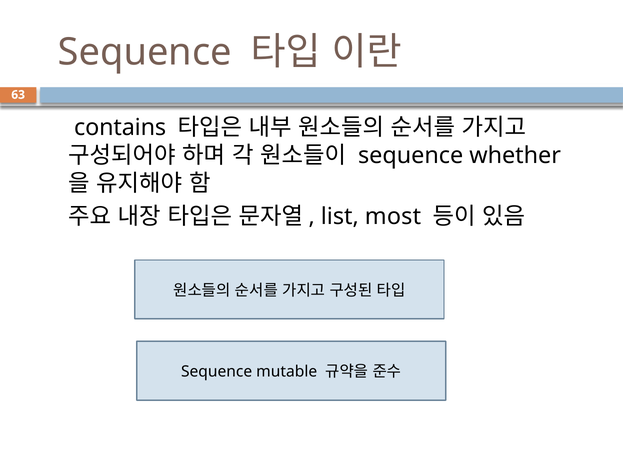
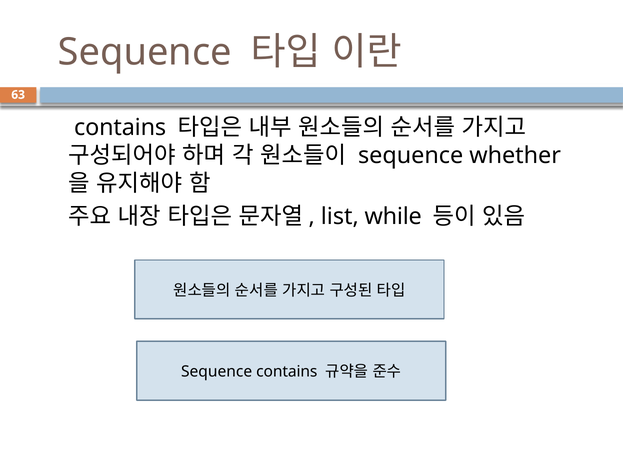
most: most -> while
Sequence mutable: mutable -> contains
